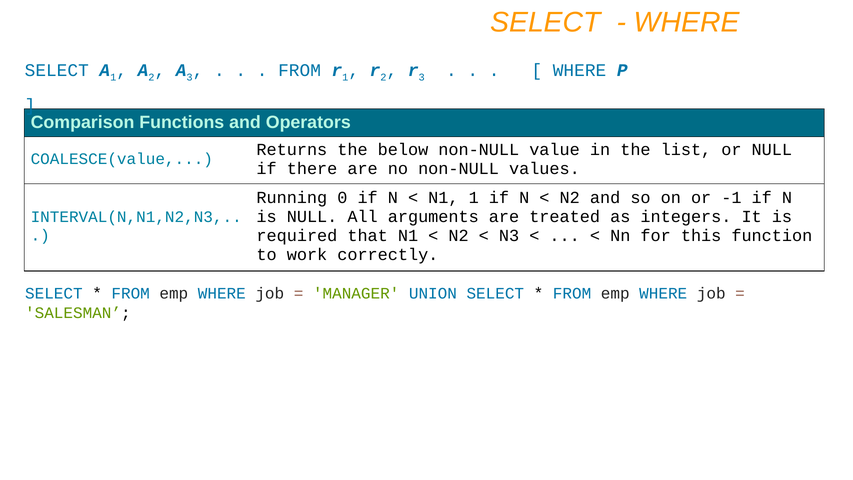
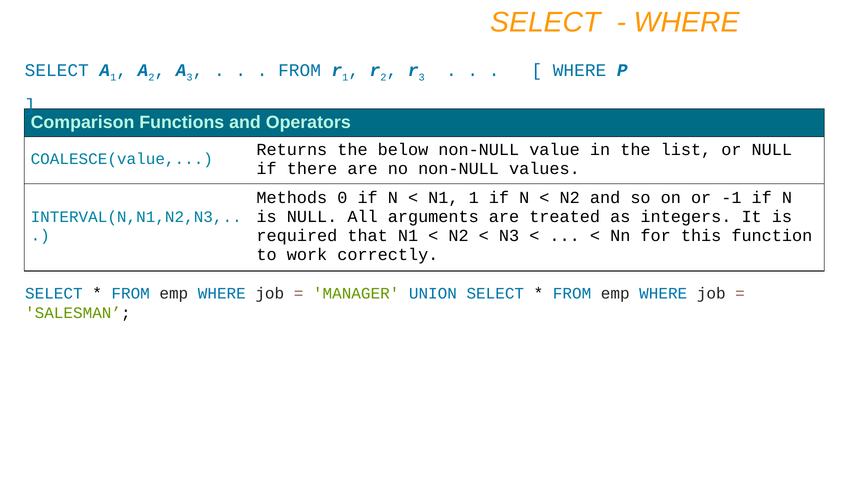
Running: Running -> Methods
